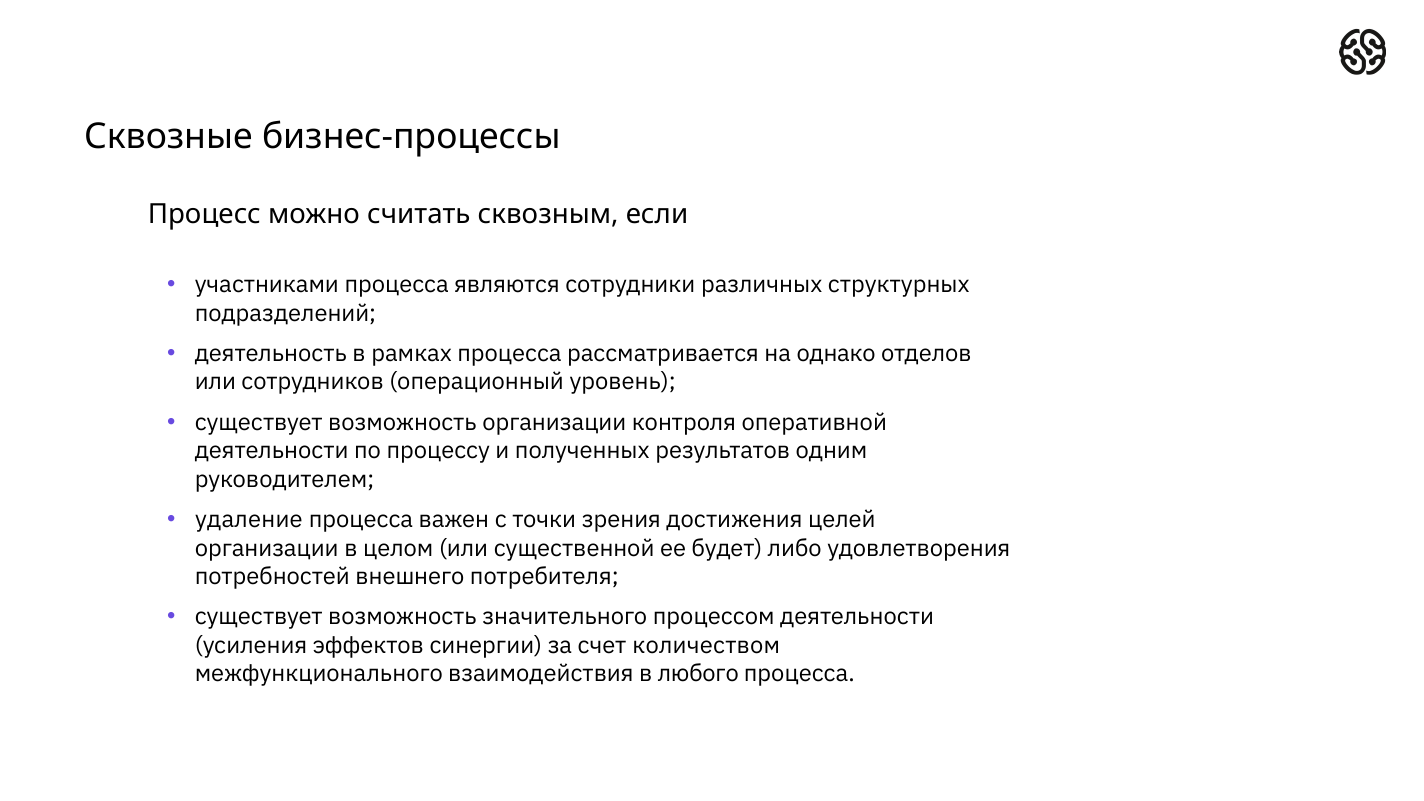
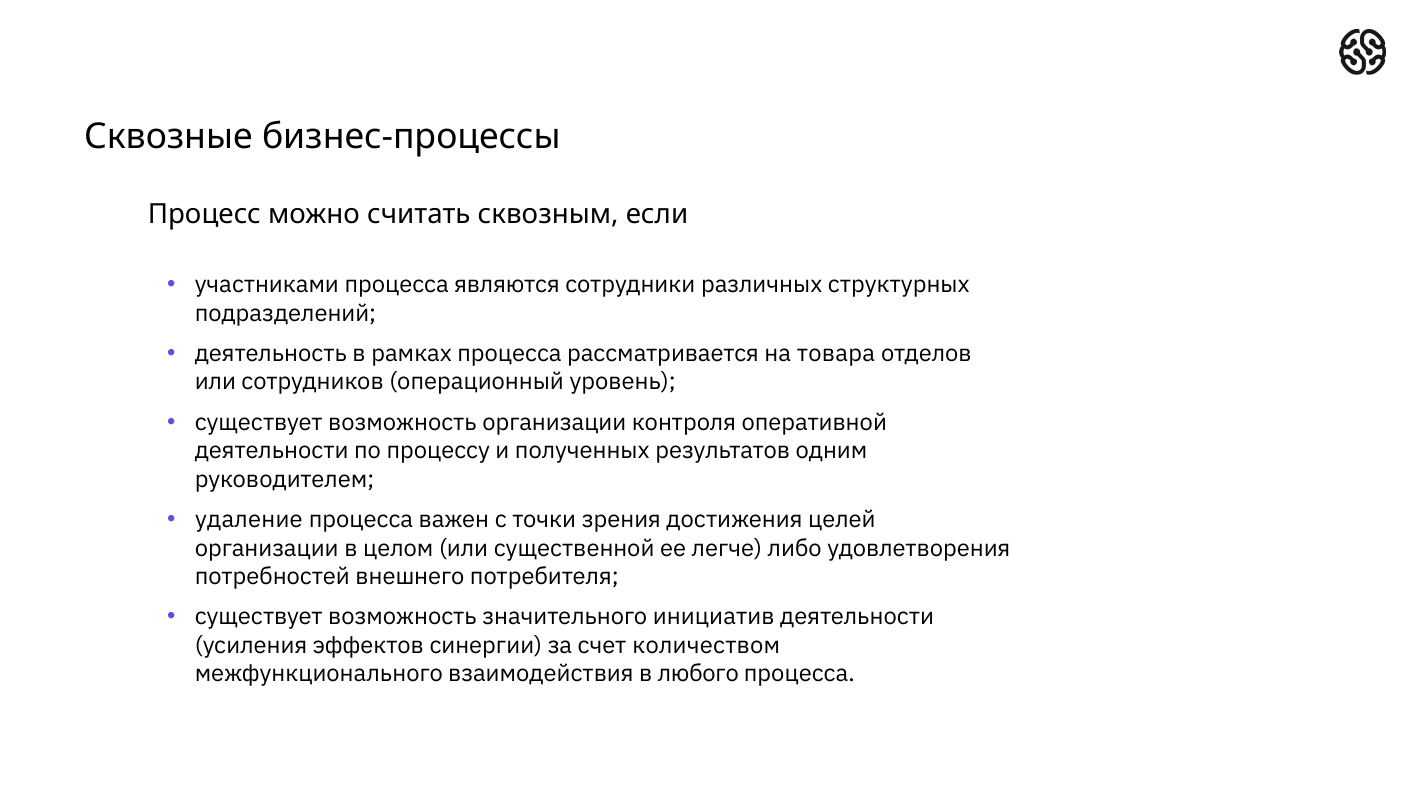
однако: однако -> товара
будет: будет -> легче
процессом: процессом -> инициатив
